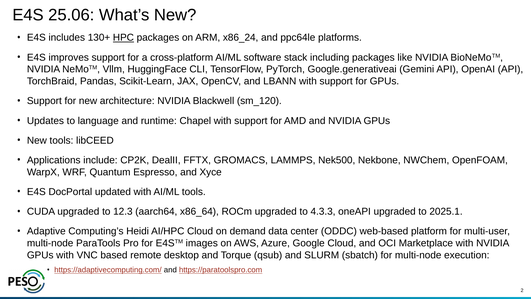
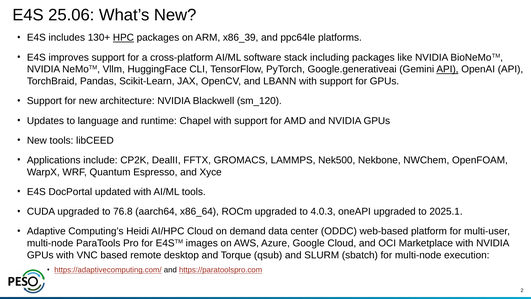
x86_24: x86_24 -> x86_39
API at (447, 69) underline: none -> present
12.3: 12.3 -> 76.8
4.3.3: 4.3.3 -> 4.0.3
